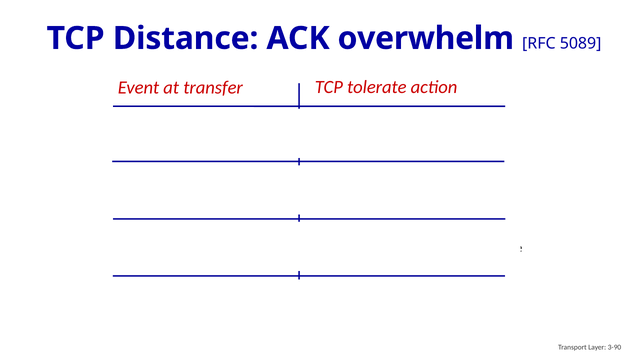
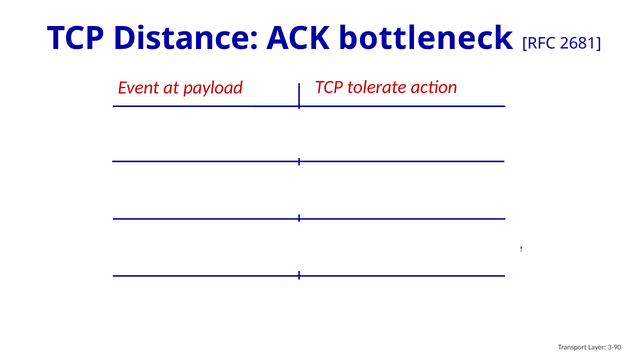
overwhelm: overwhelm -> bottleneck
5089: 5089 -> 2681
transfer: transfer -> payload
